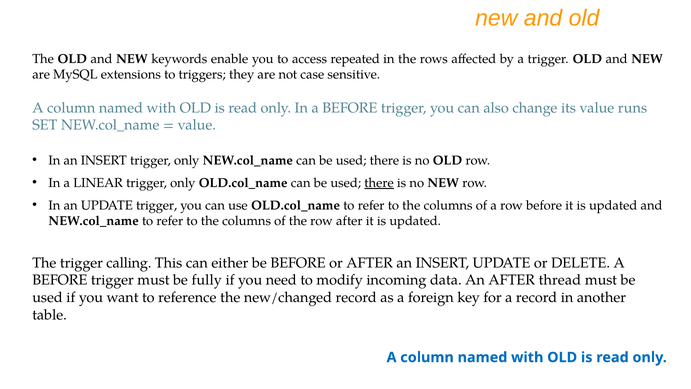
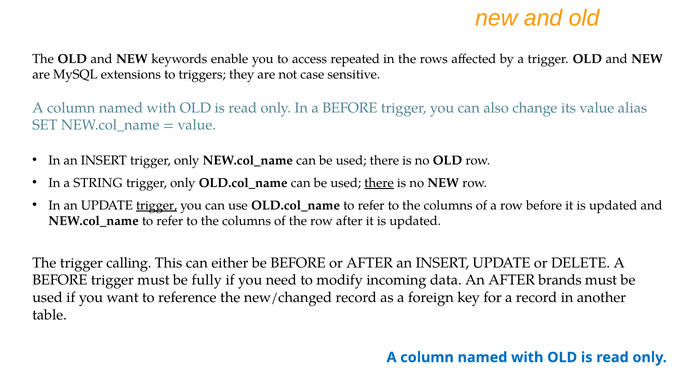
runs: runs -> alias
LINEAR: LINEAR -> STRING
trigger at (157, 205) underline: none -> present
thread: thread -> brands
